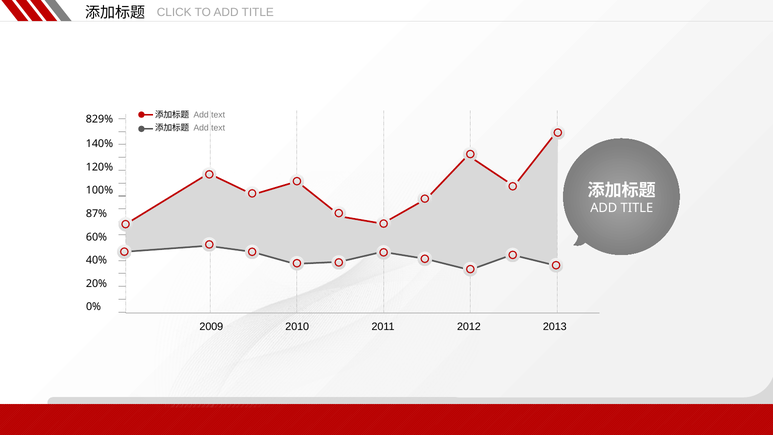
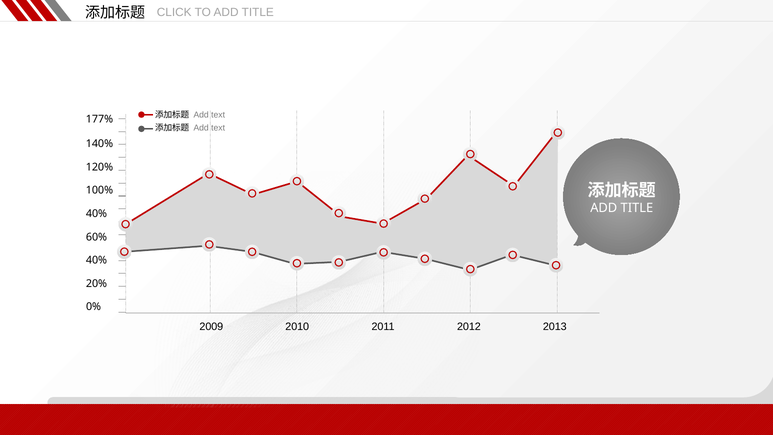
829%: 829% -> 177%
87% at (96, 214): 87% -> 40%
